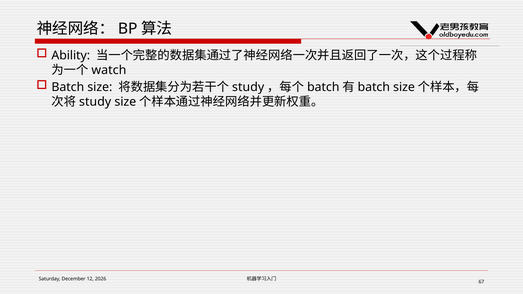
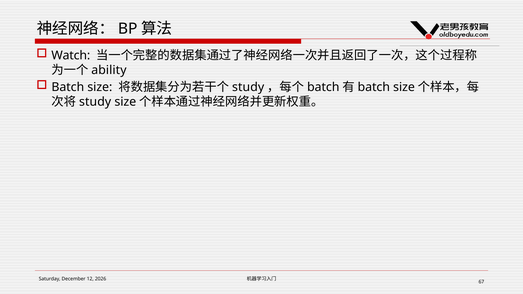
Ability: Ability -> Watch
watch: watch -> ability
